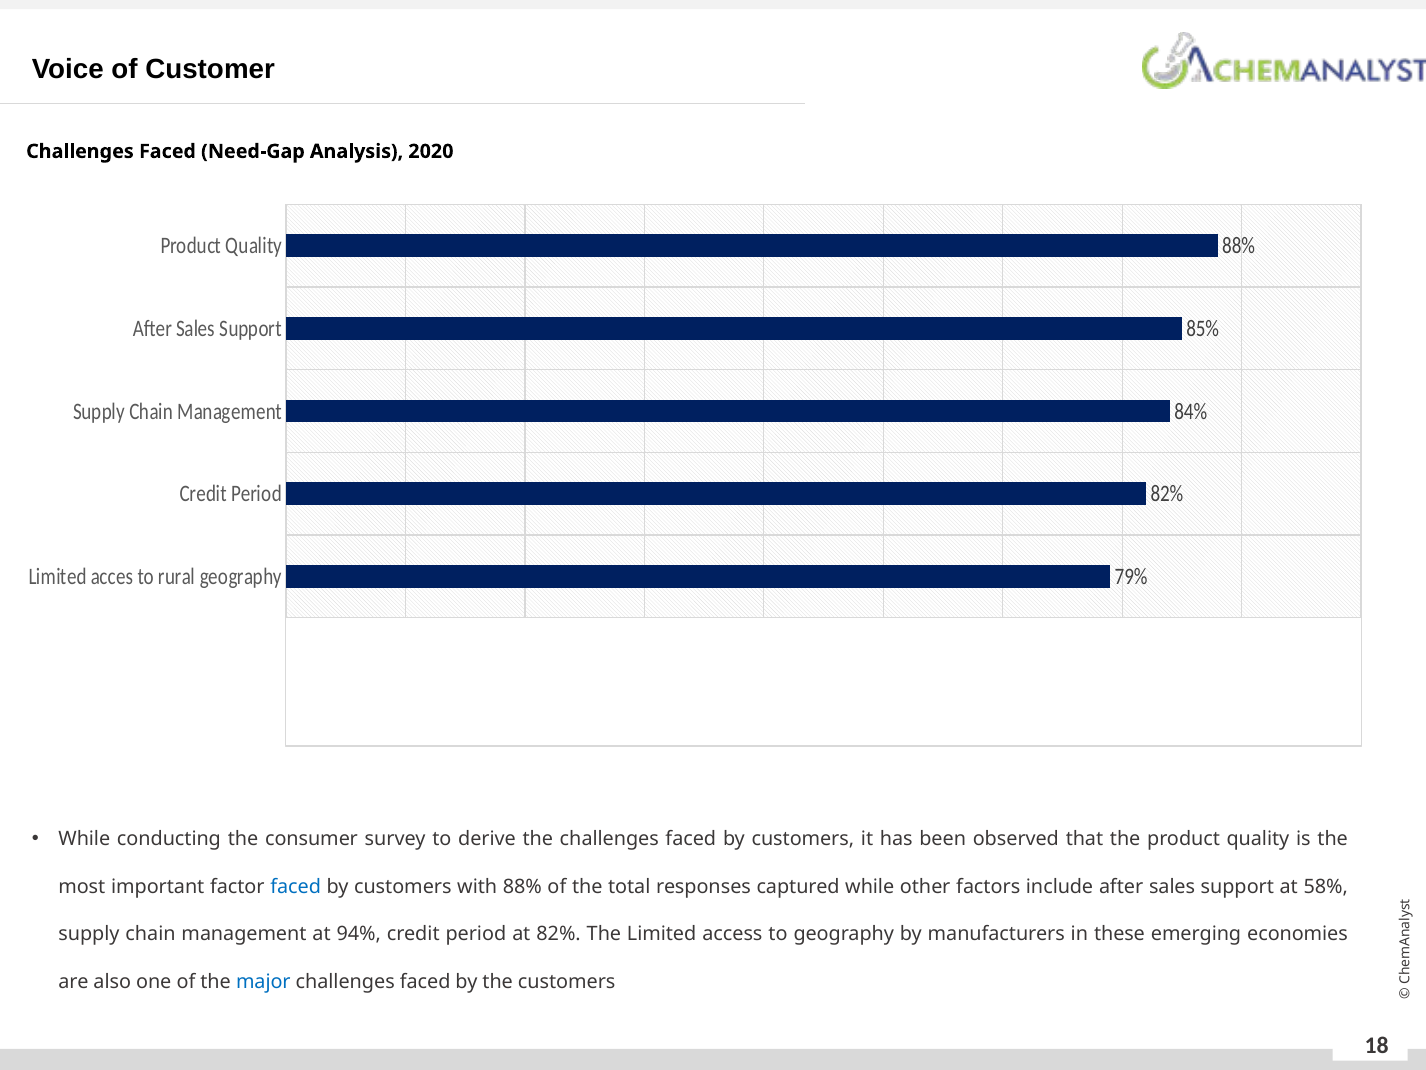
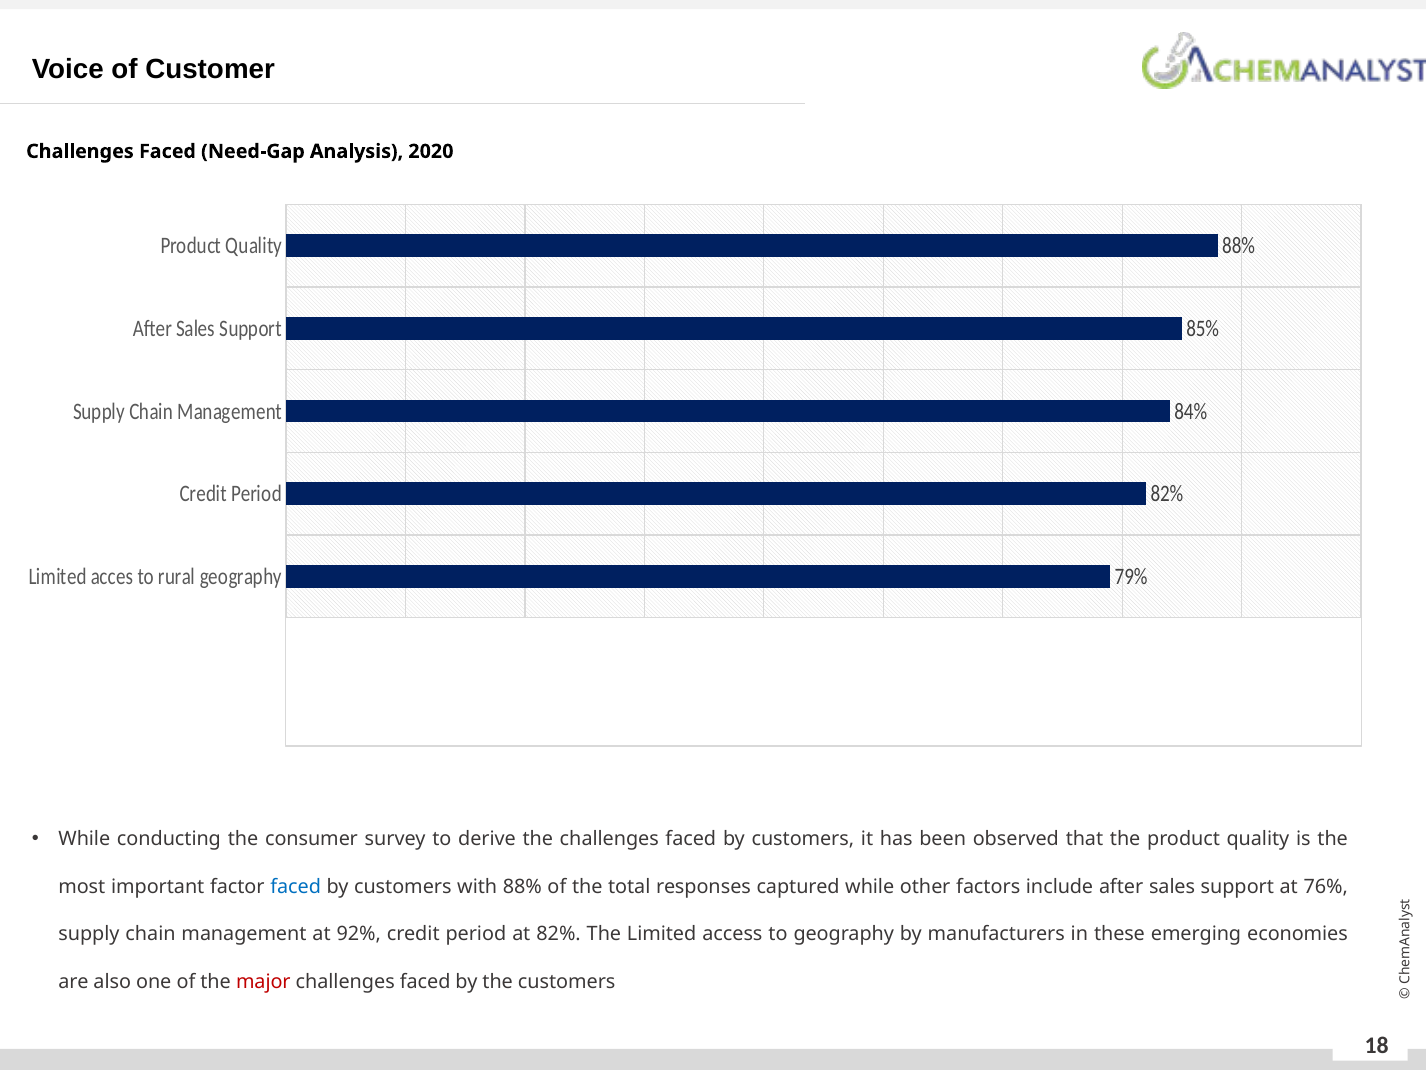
58%: 58% -> 76%
94%: 94% -> 92%
major colour: blue -> red
